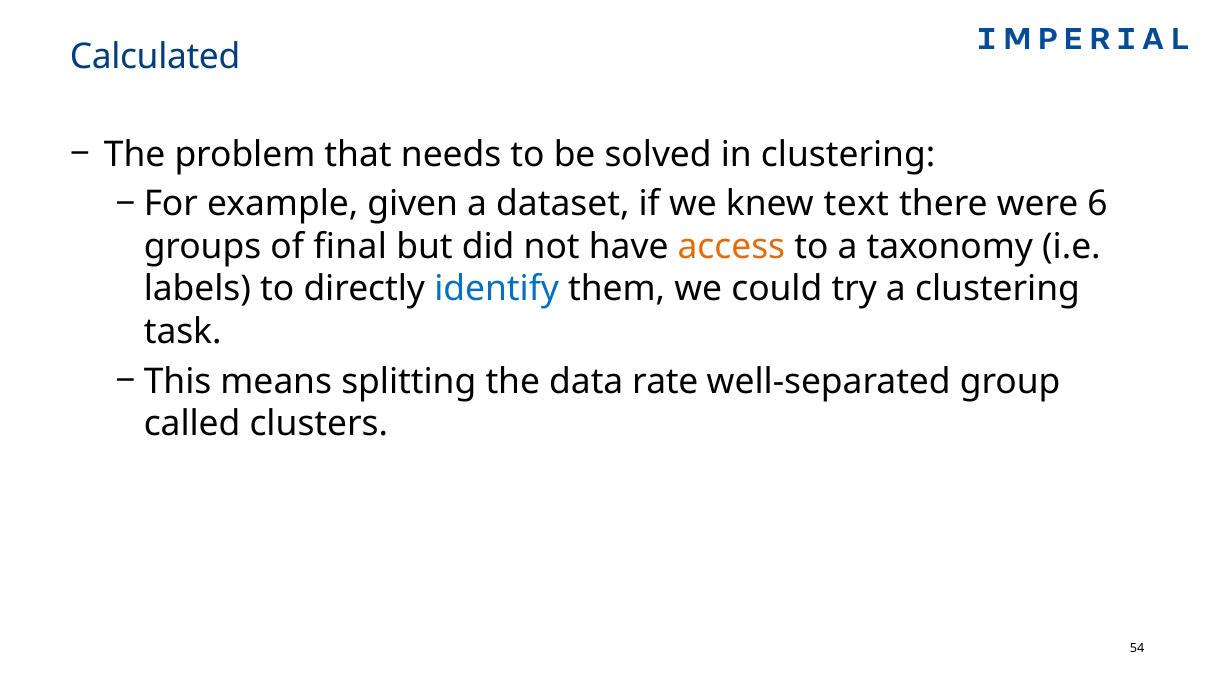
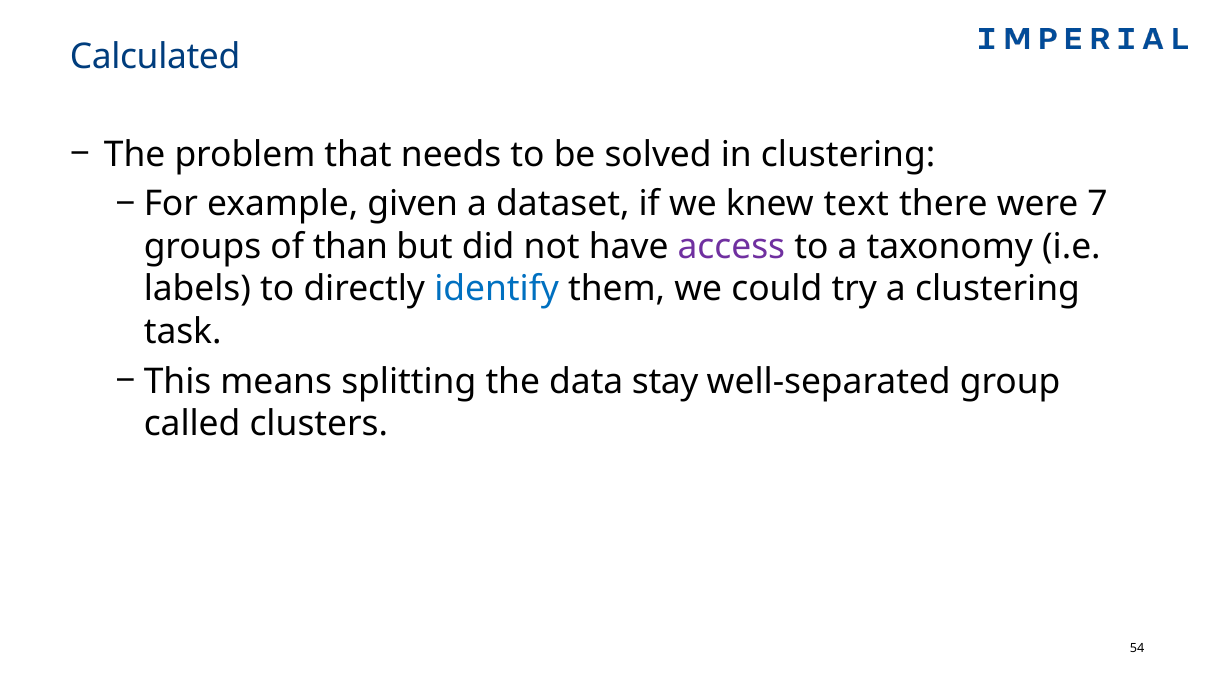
6: 6 -> 7
final: final -> than
access colour: orange -> purple
rate: rate -> stay
